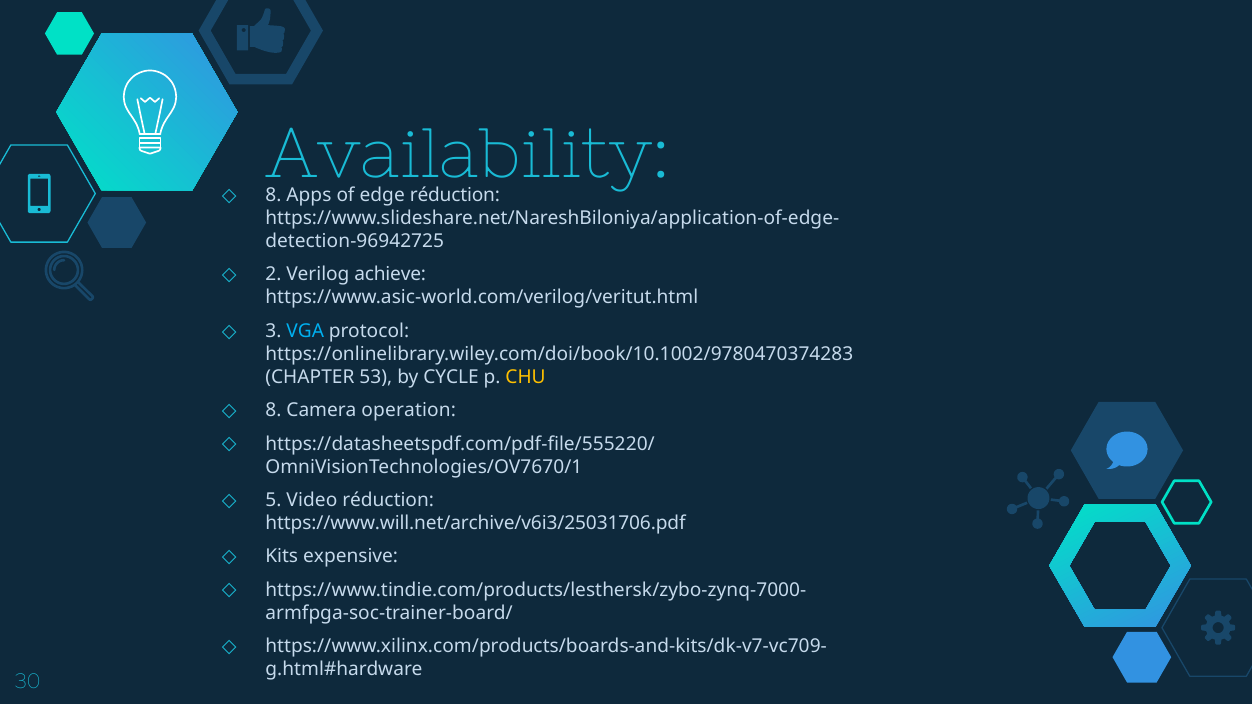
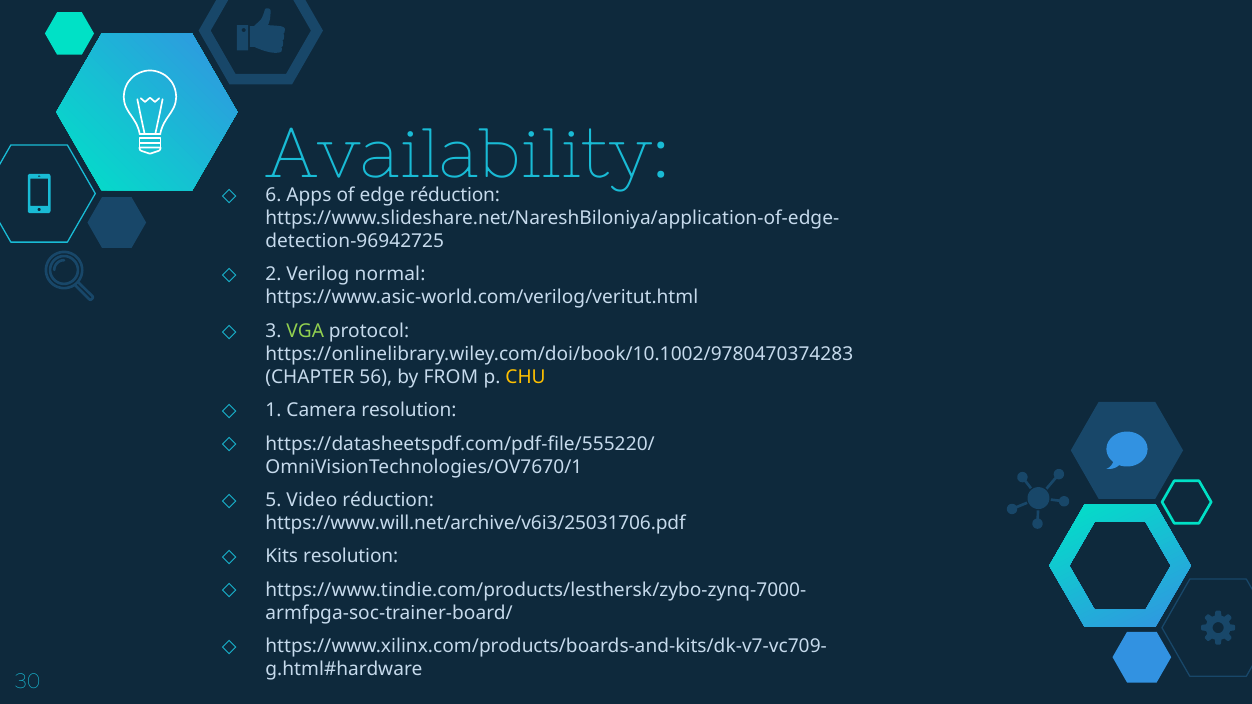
8 at (273, 195): 8 -> 6
achieve: achieve -> normal
VGA colour: light blue -> light green
53: 53 -> 56
CYCLE: CYCLE -> FROM
8 at (273, 410): 8 -> 1
Camera operation: operation -> resolution
Kits expensive: expensive -> resolution
